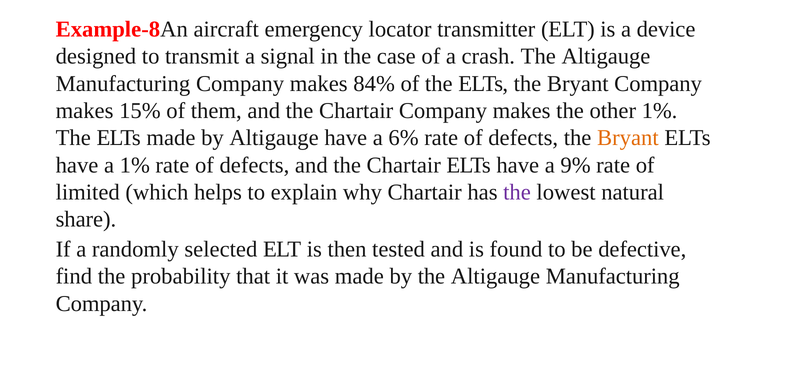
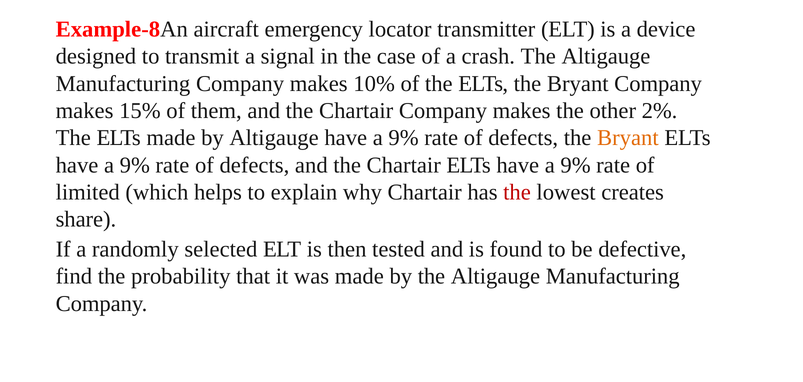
84%: 84% -> 10%
other 1%: 1% -> 2%
Altigauge have a 6%: 6% -> 9%
1% at (135, 165): 1% -> 9%
the at (517, 193) colour: purple -> red
natural: natural -> creates
